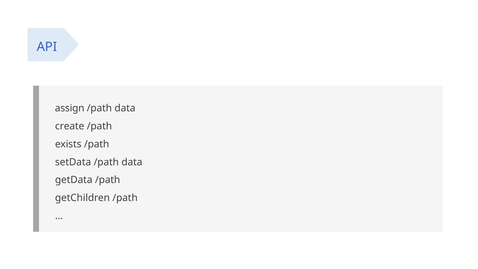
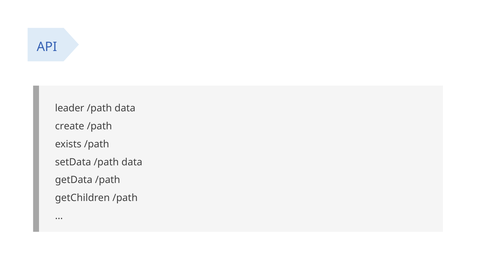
assign: assign -> leader
